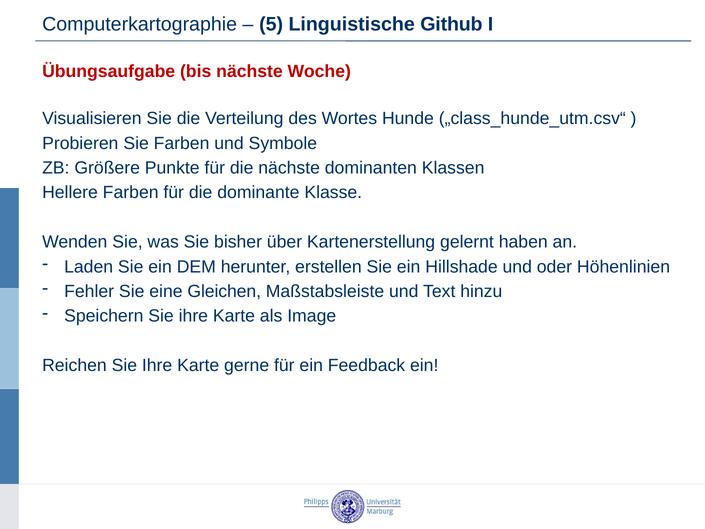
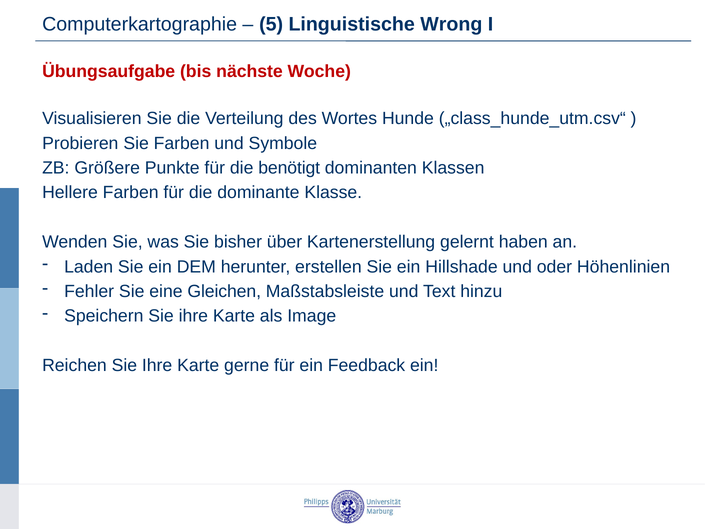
Github: Github -> Wrong
die nächste: nächste -> benötigt
